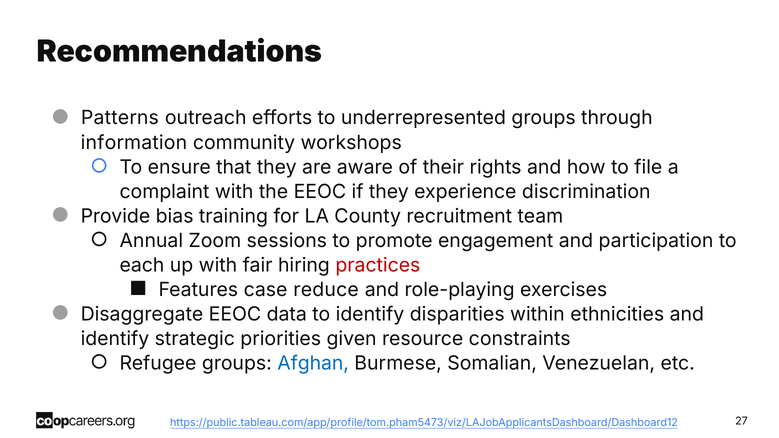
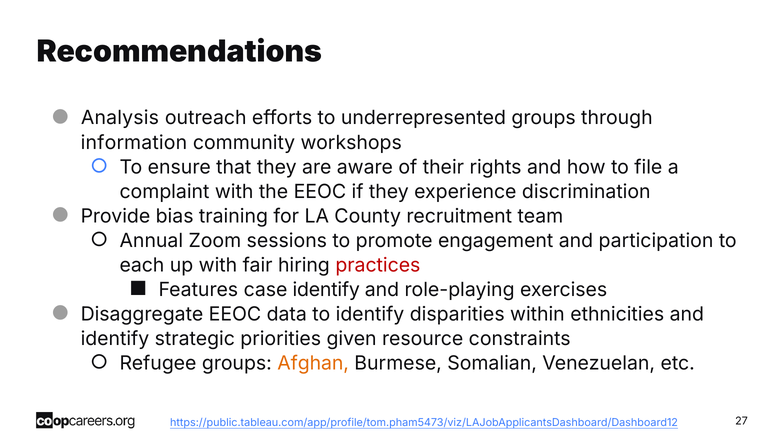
Patterns: Patterns -> Analysis
case reduce: reduce -> identify
Afghan colour: blue -> orange
